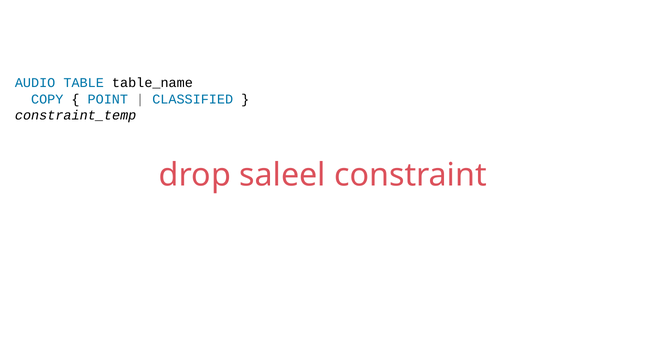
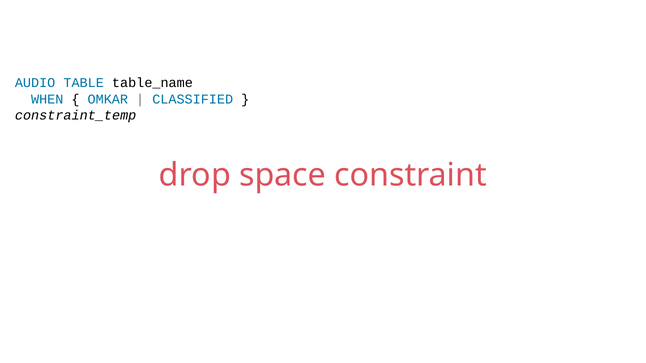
COPY: COPY -> WHEN
POINT: POINT -> OMKAR
saleel: saleel -> space
